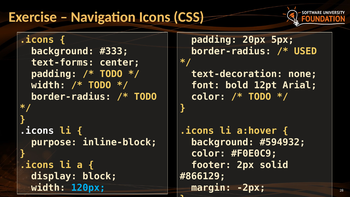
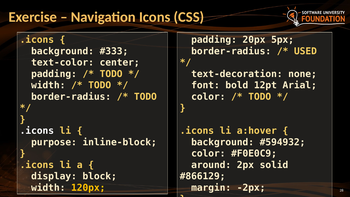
text-forms: text-forms -> text-color
footer: footer -> around
120px colour: light blue -> yellow
